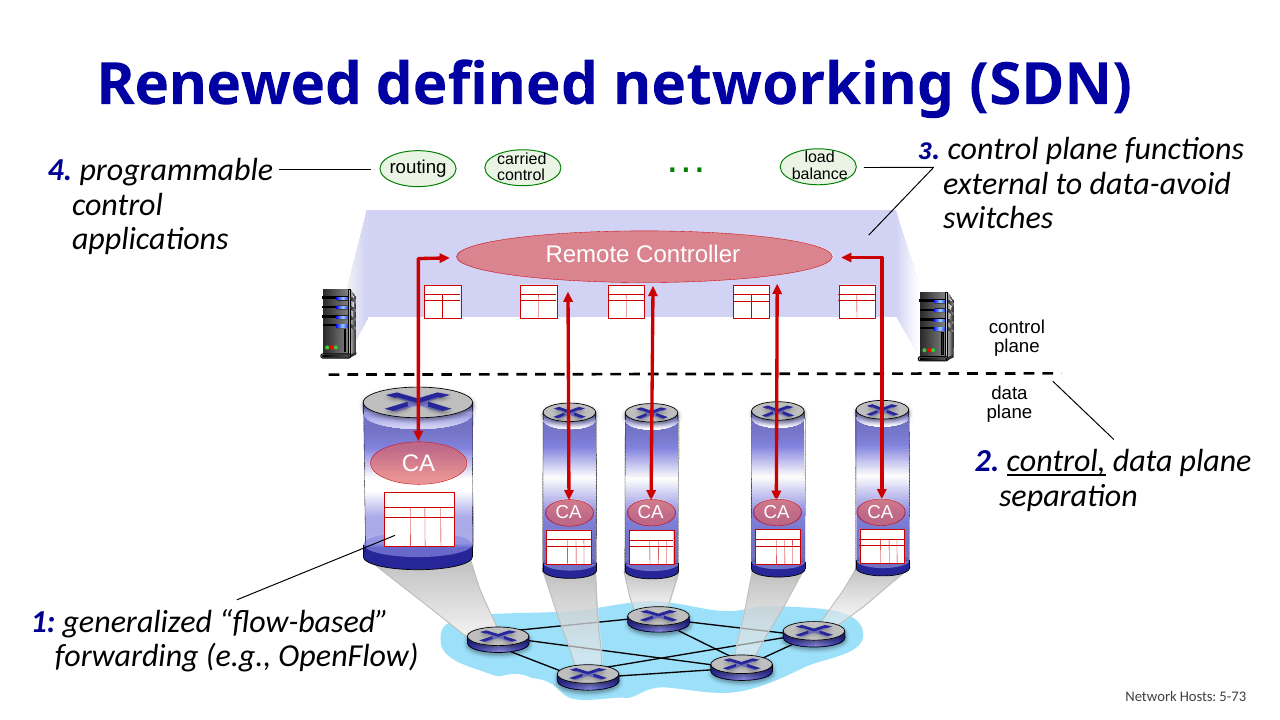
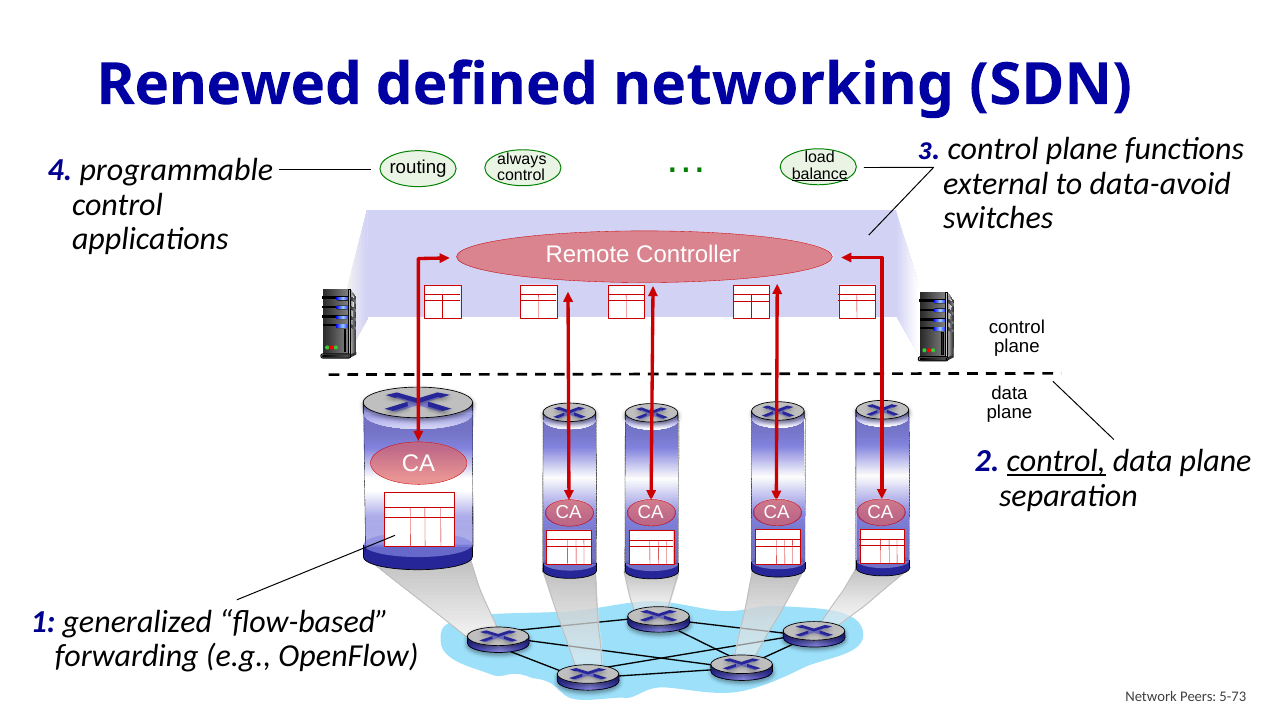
carried: carried -> always
balance underline: none -> present
Hosts: Hosts -> Peers
